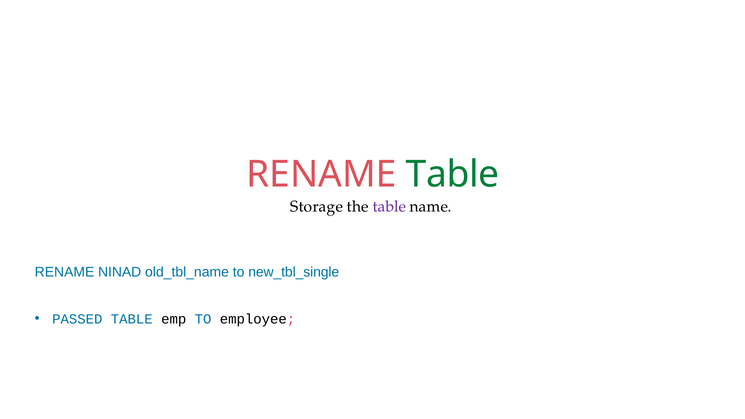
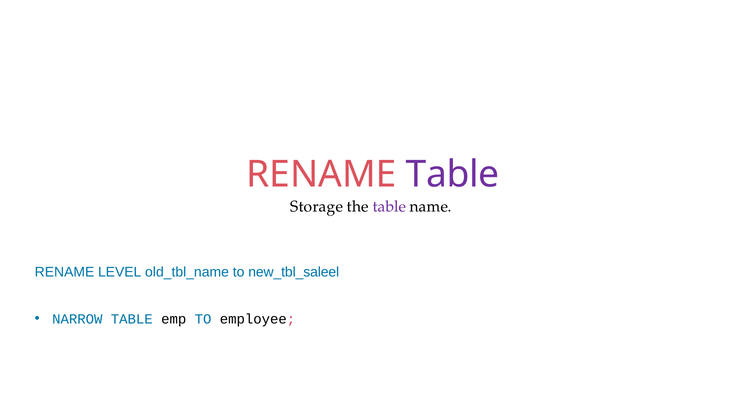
Table at (453, 175) colour: green -> purple
NINAD: NINAD -> LEVEL
new_tbl_single: new_tbl_single -> new_tbl_saleel
PASSED: PASSED -> NARROW
